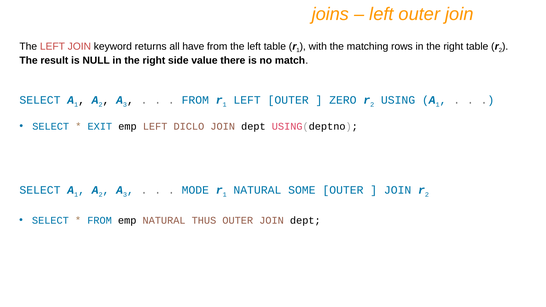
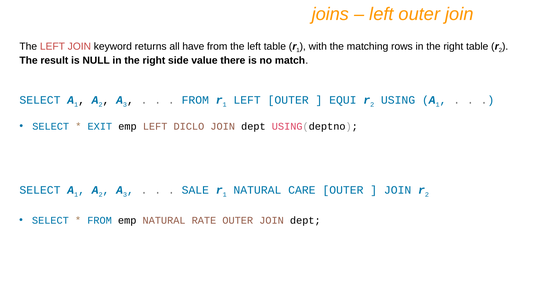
ZERO: ZERO -> EQUI
MODE: MODE -> SALE
SOME: SOME -> CARE
THUS: THUS -> RATE
